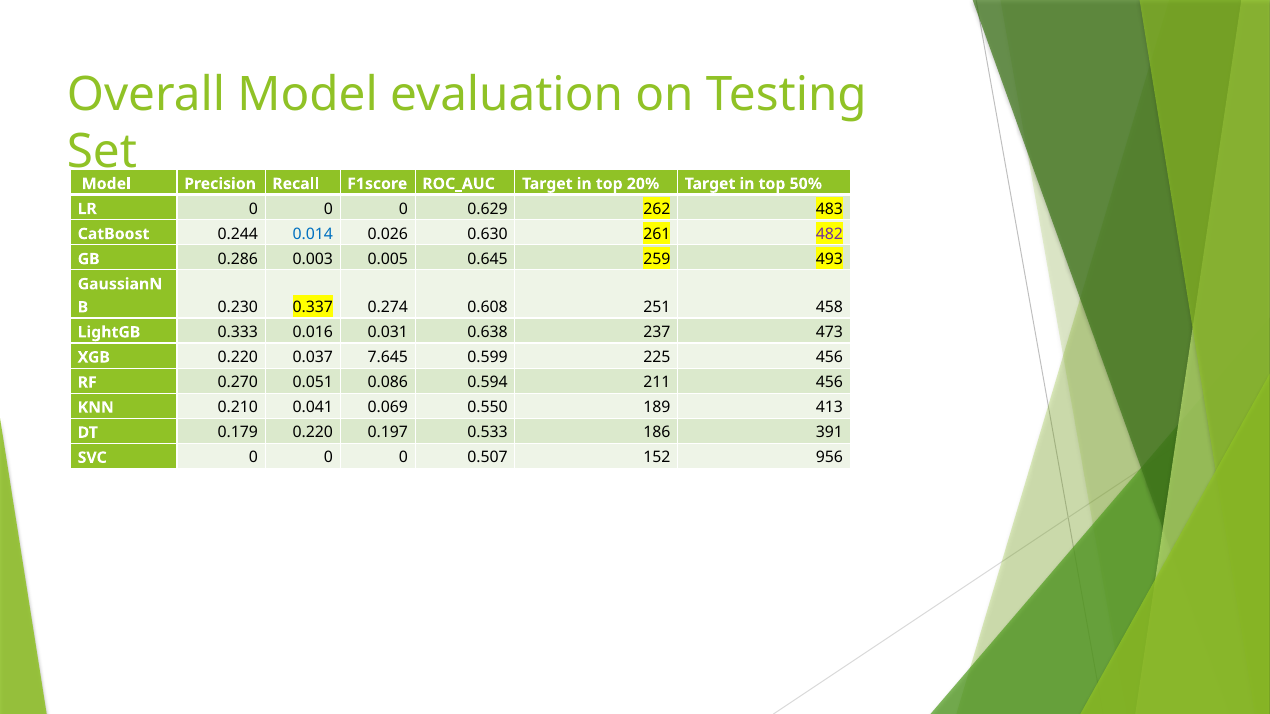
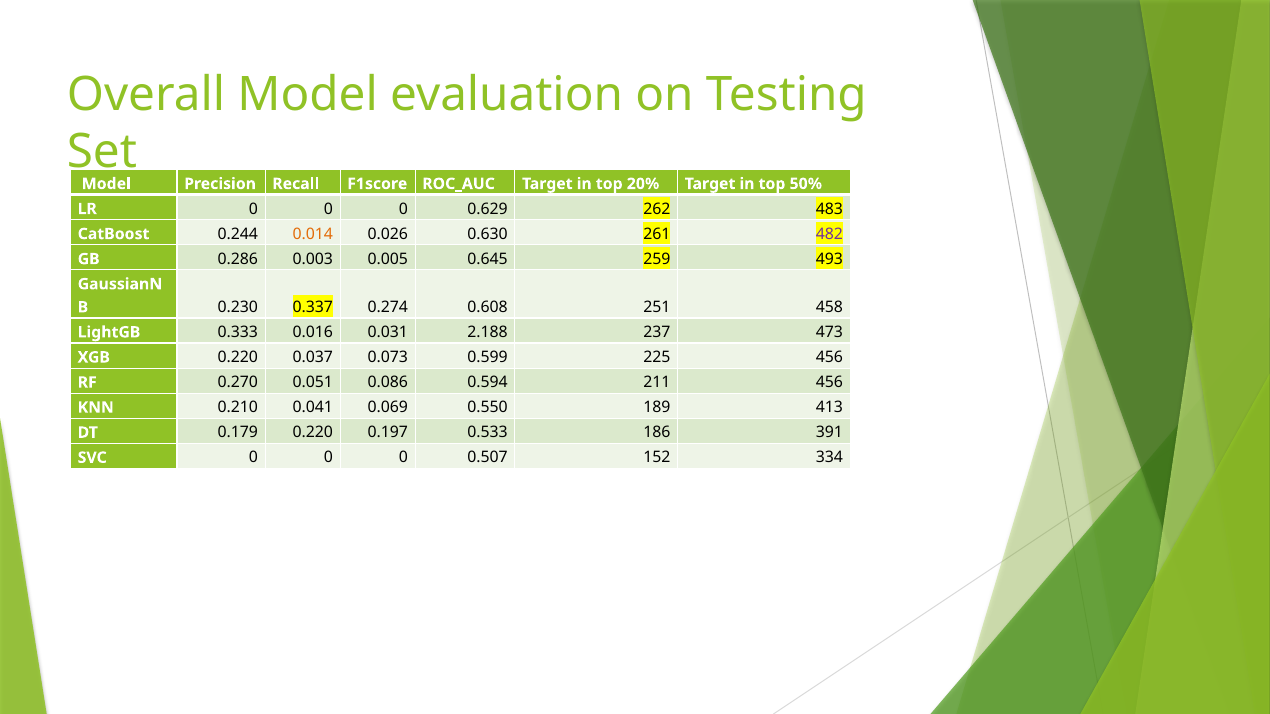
0.014 colour: blue -> orange
0.638: 0.638 -> 2.188
7.645: 7.645 -> 0.073
956: 956 -> 334
